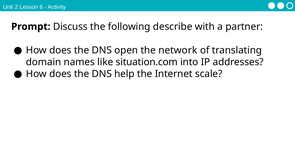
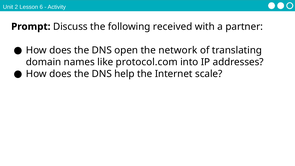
describe: describe -> received
situation.com: situation.com -> protocol.com
